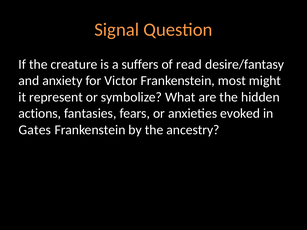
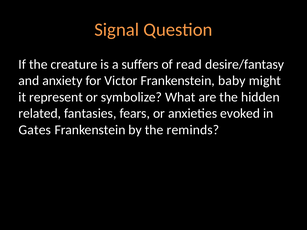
most: most -> baby
actions: actions -> related
ancestry: ancestry -> reminds
